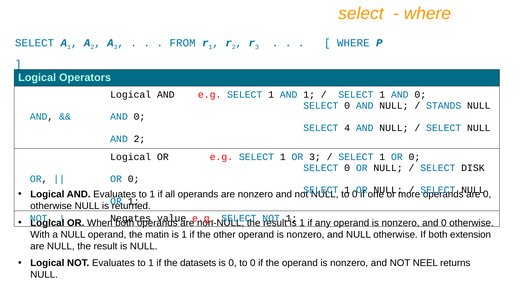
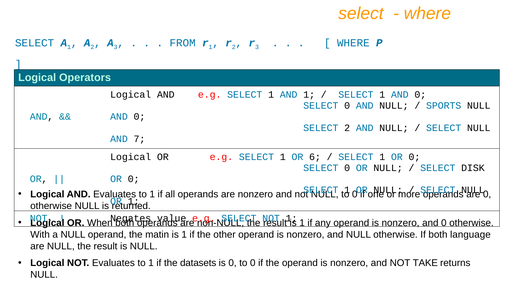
STANDS: STANDS -> SPORTS
SELECT 4: 4 -> 2
AND 2: 2 -> 7
OR 3: 3 -> 6
extension: extension -> language
NEEL: NEEL -> TAKE
